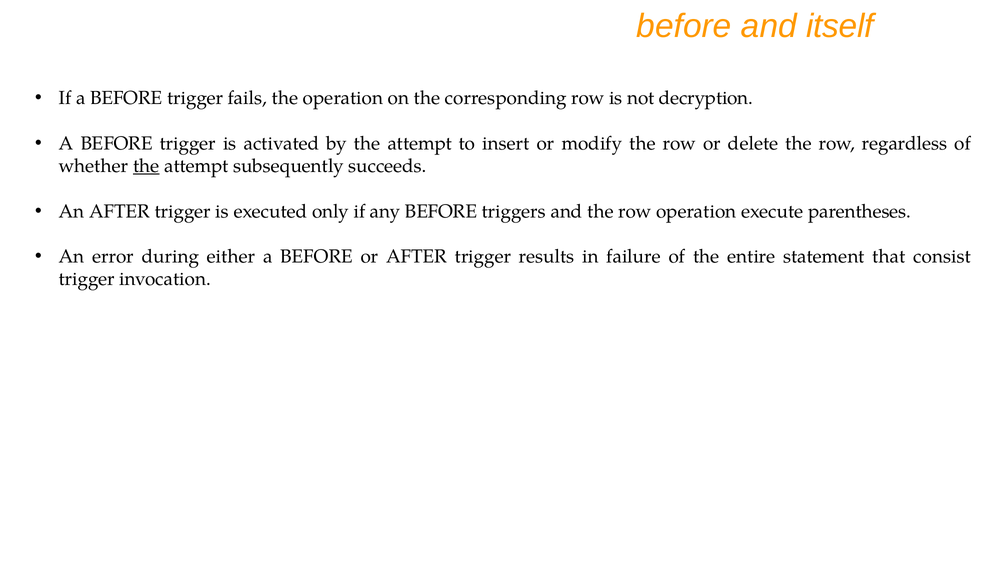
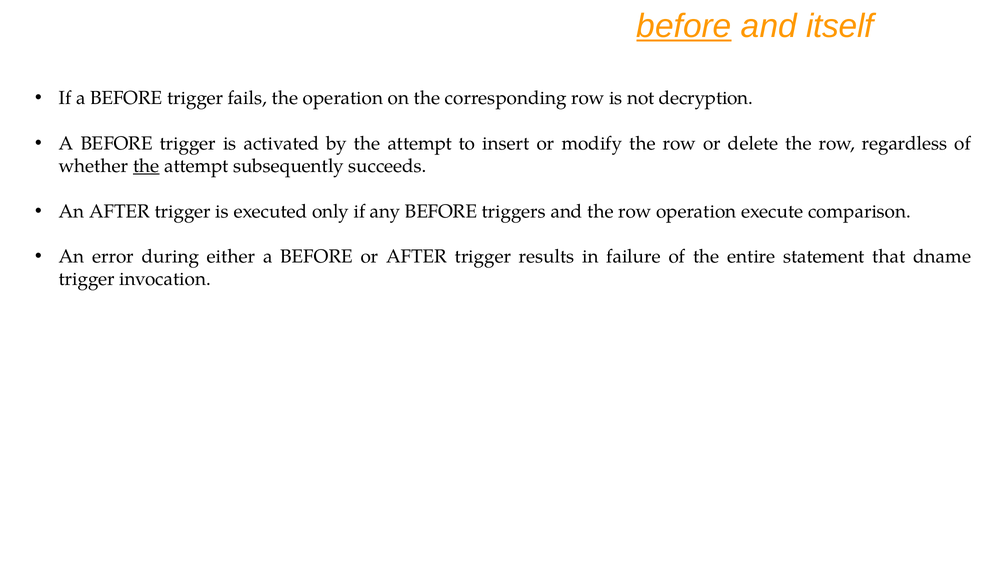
before at (684, 26) underline: none -> present
parentheses: parentheses -> comparison
consist: consist -> dname
